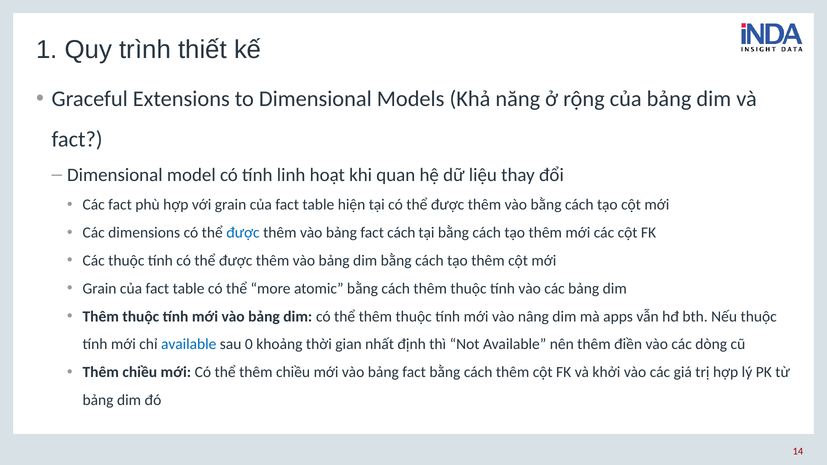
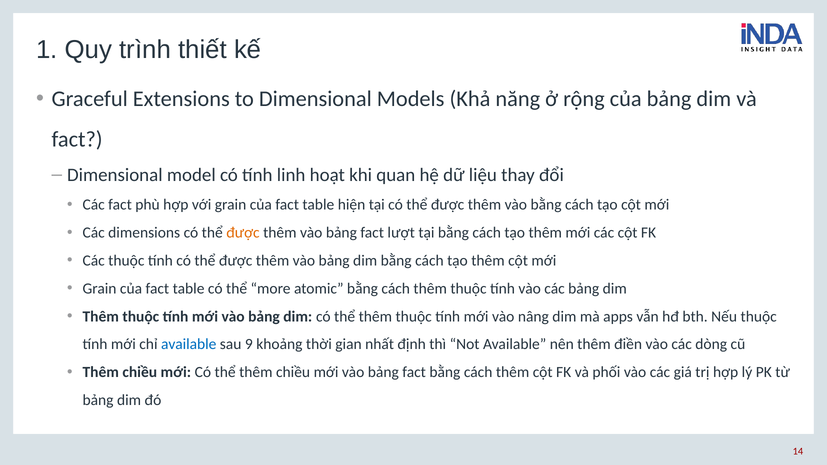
được at (243, 233) colour: blue -> orange
fact cách: cách -> lượt
0: 0 -> 9
khởi: khởi -> phối
